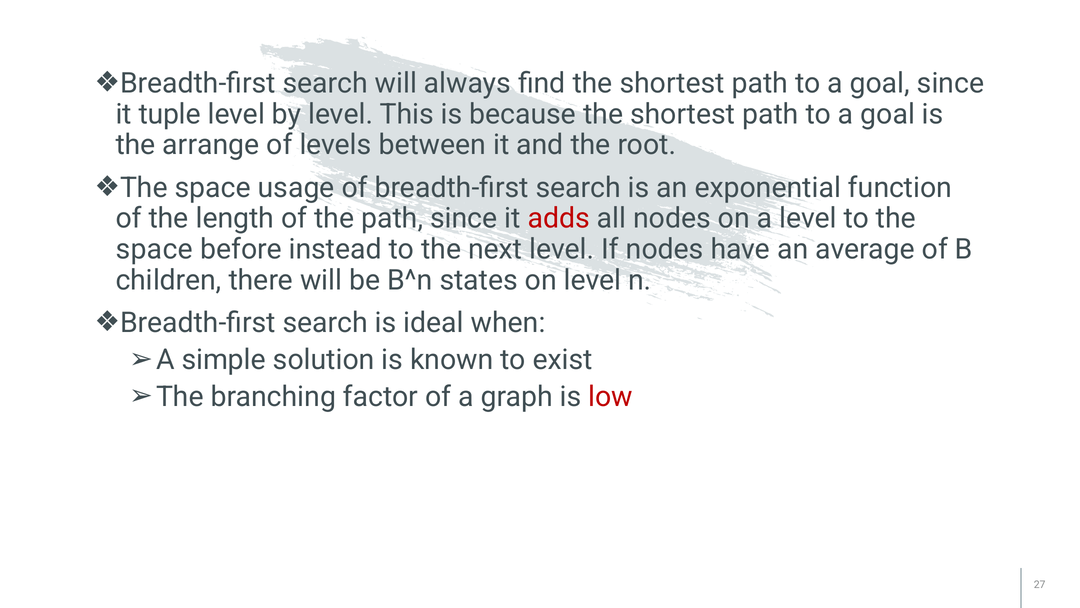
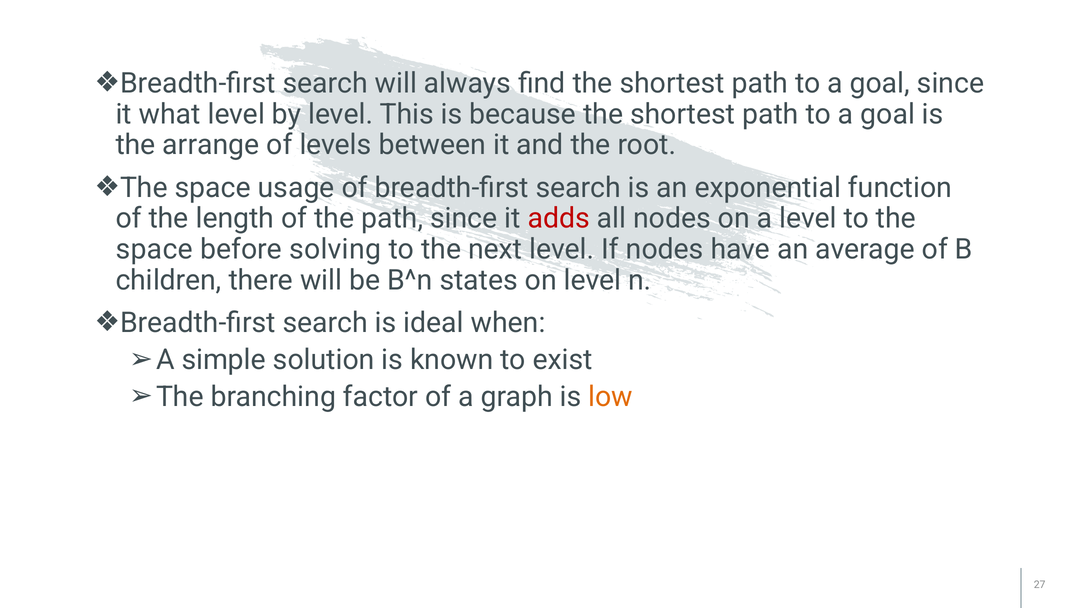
tuple: tuple -> what
instead: instead -> solving
low colour: red -> orange
